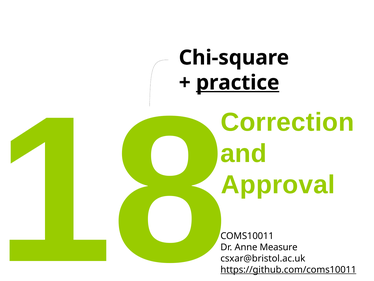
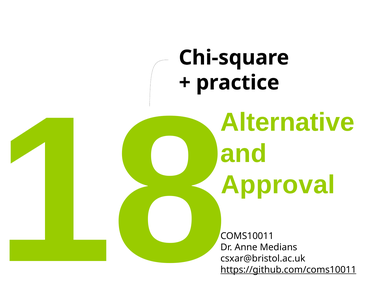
practice underline: present -> none
Correction: Correction -> Alternative
Measure: Measure -> Medians
